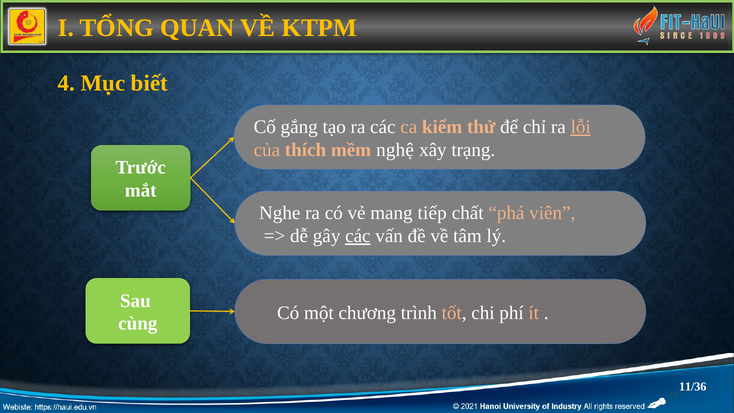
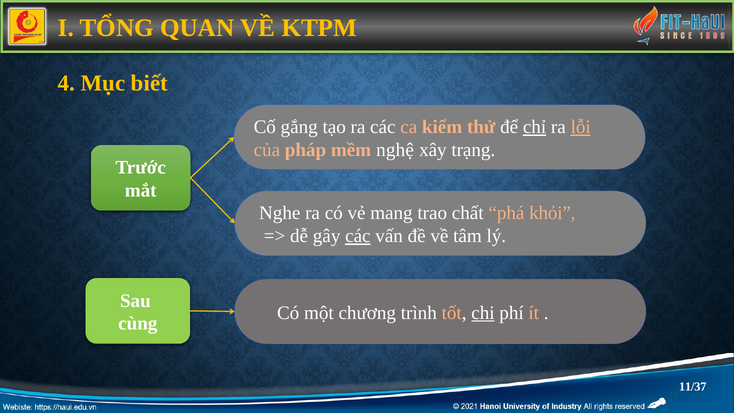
chỉ underline: none -> present
thích: thích -> pháp
tiếp: tiếp -> trao
viên: viên -> khỏi
chi underline: none -> present
11/36: 11/36 -> 11/37
